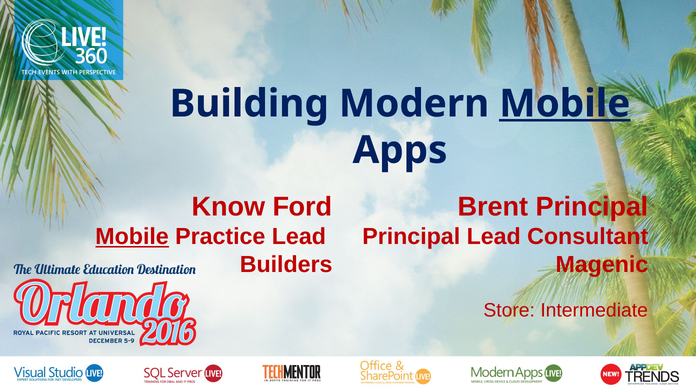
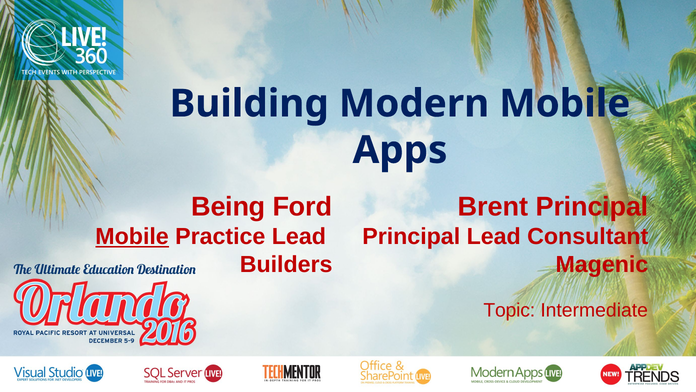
Mobile at (565, 104) underline: present -> none
Know: Know -> Being
Store: Store -> Topic
